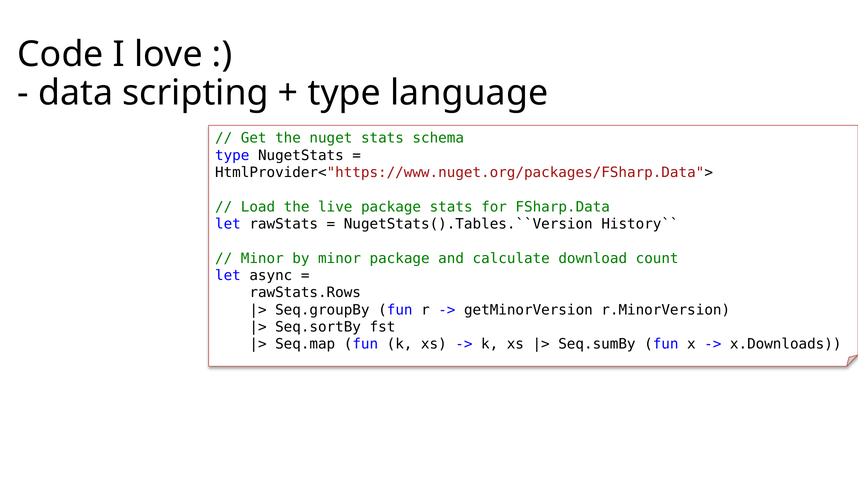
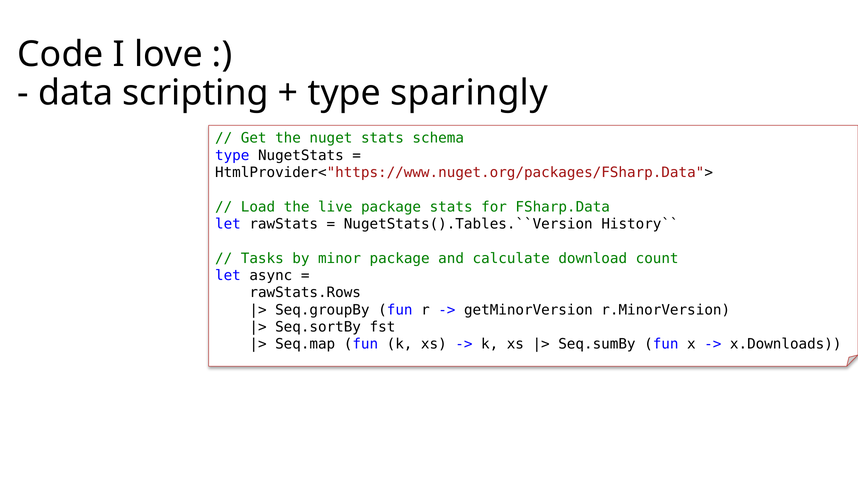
language: language -> sparingly
Minor at (262, 258): Minor -> Tasks
